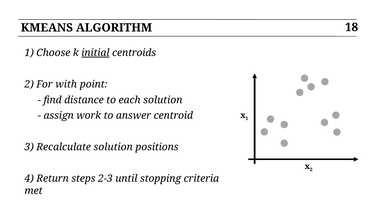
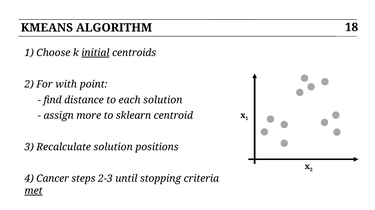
work: work -> more
answer: answer -> sklearn
Return: Return -> Cancer
met underline: none -> present
